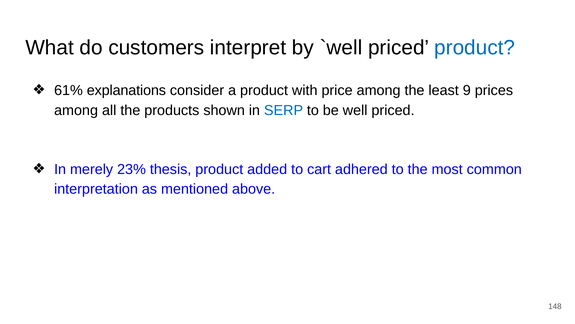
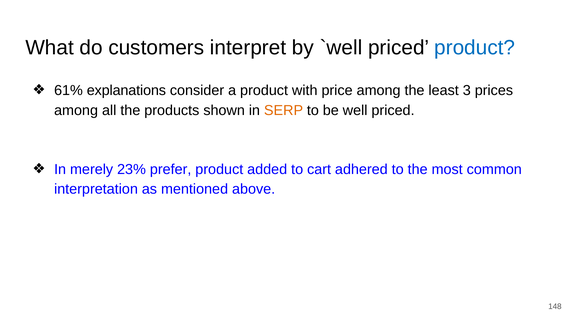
9: 9 -> 3
SERP colour: blue -> orange
thesis: thesis -> prefer
